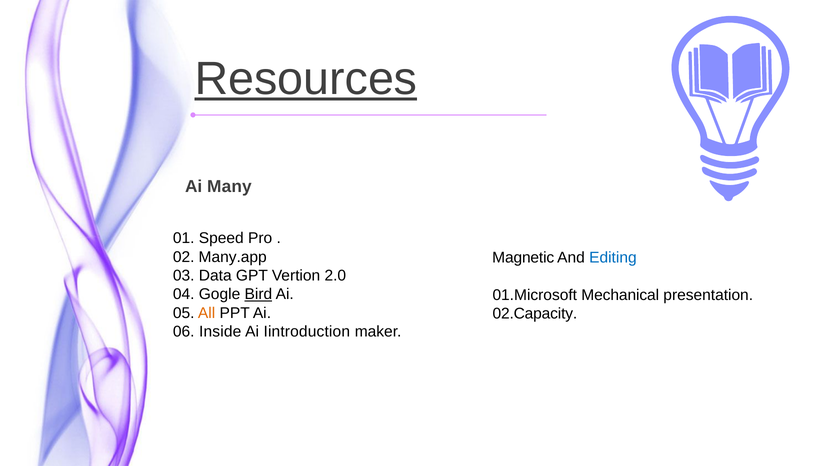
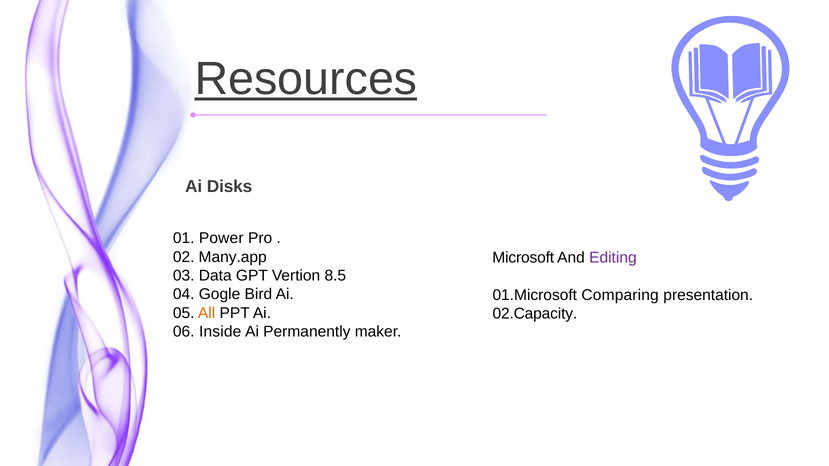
Many: Many -> Disks
Speed: Speed -> Power
Magnetic: Magnetic -> Microsoft
Editing colour: blue -> purple
2.0: 2.0 -> 8.5
Bird underline: present -> none
Mechanical: Mechanical -> Comparing
Iintroduction: Iintroduction -> Permanently
